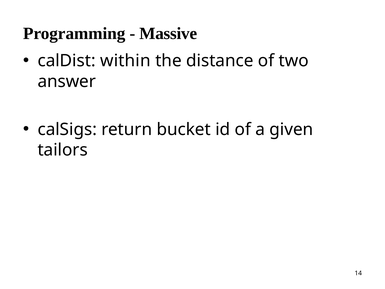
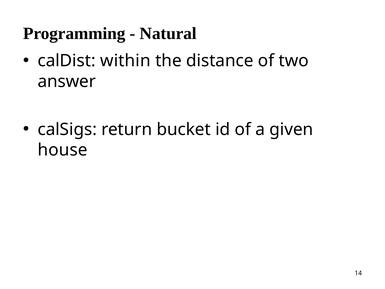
Massive: Massive -> Natural
tailors: tailors -> house
